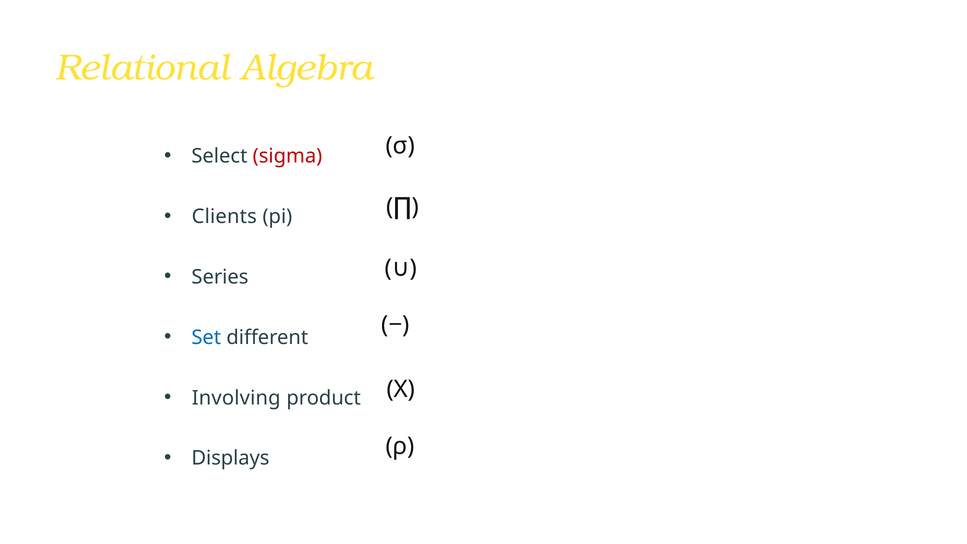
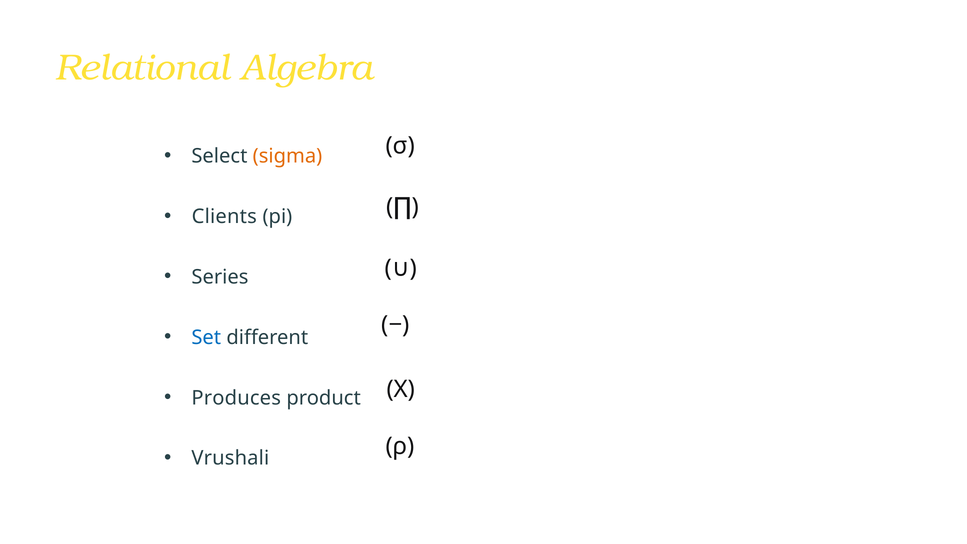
sigma colour: red -> orange
Involving: Involving -> Produces
Displays: Displays -> Vrushali
